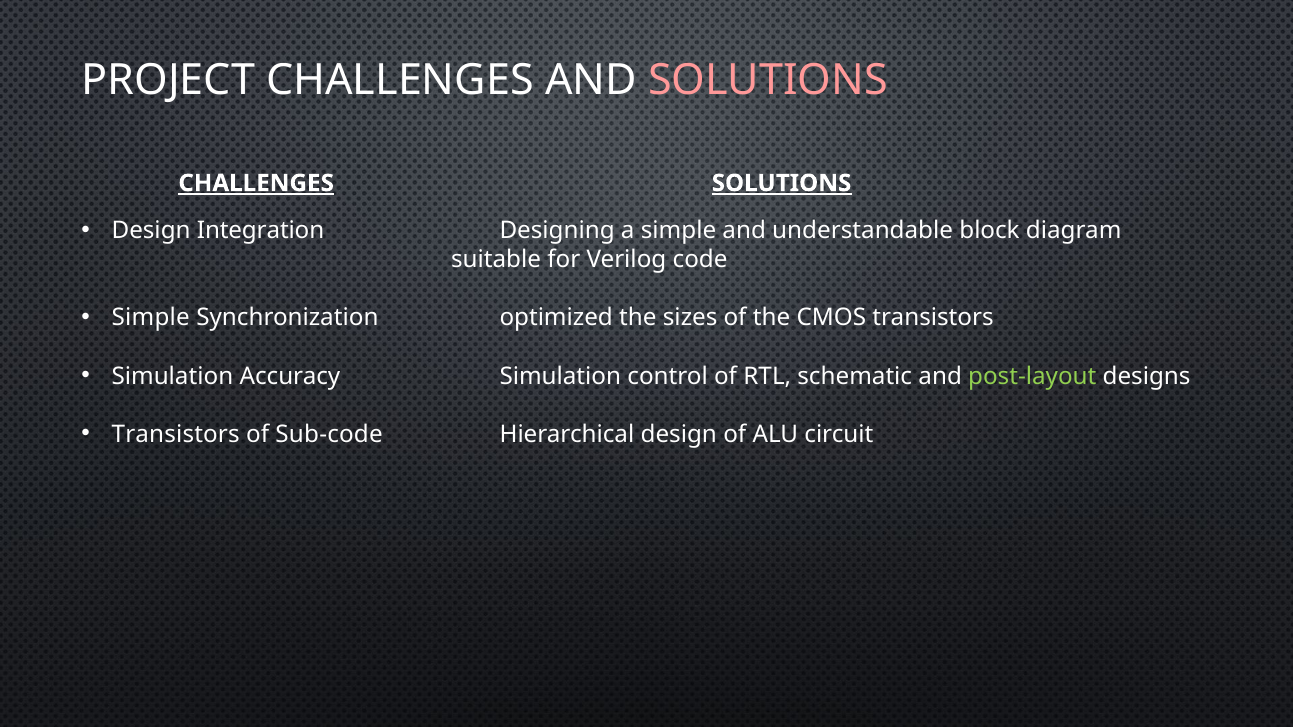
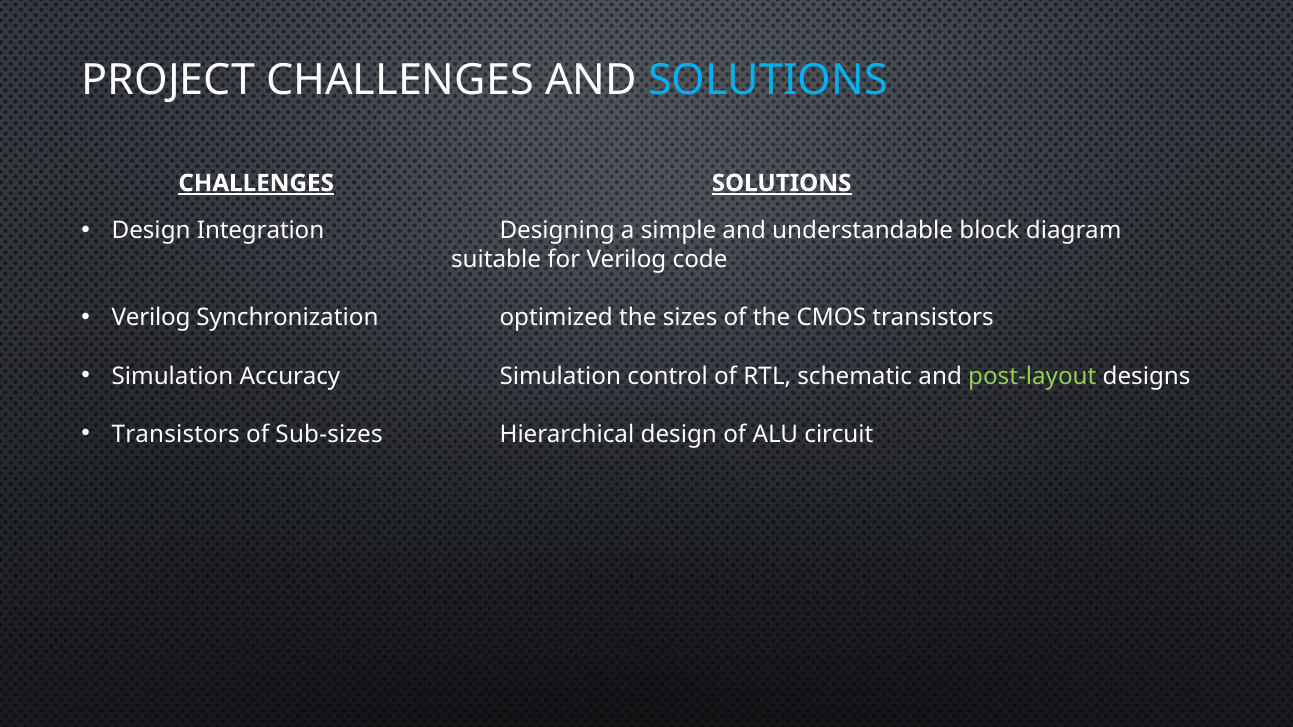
SOLUTIONS at (768, 80) colour: pink -> light blue
Simple at (151, 318): Simple -> Verilog
Sub-code: Sub-code -> Sub-sizes
